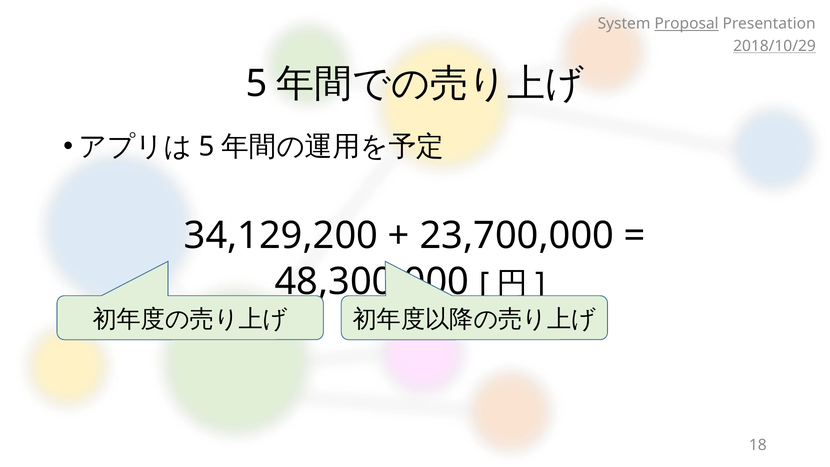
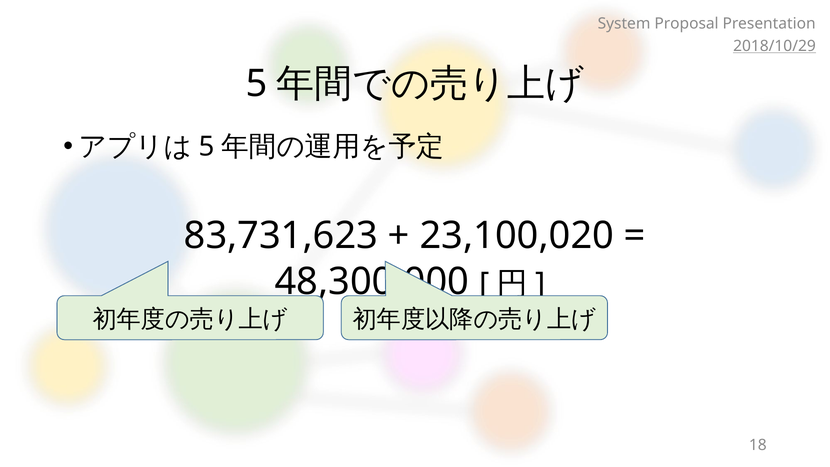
Proposal underline: present -> none
34,129,200: 34,129,200 -> 83,731,623
23,700,000: 23,700,000 -> 23,100,020
